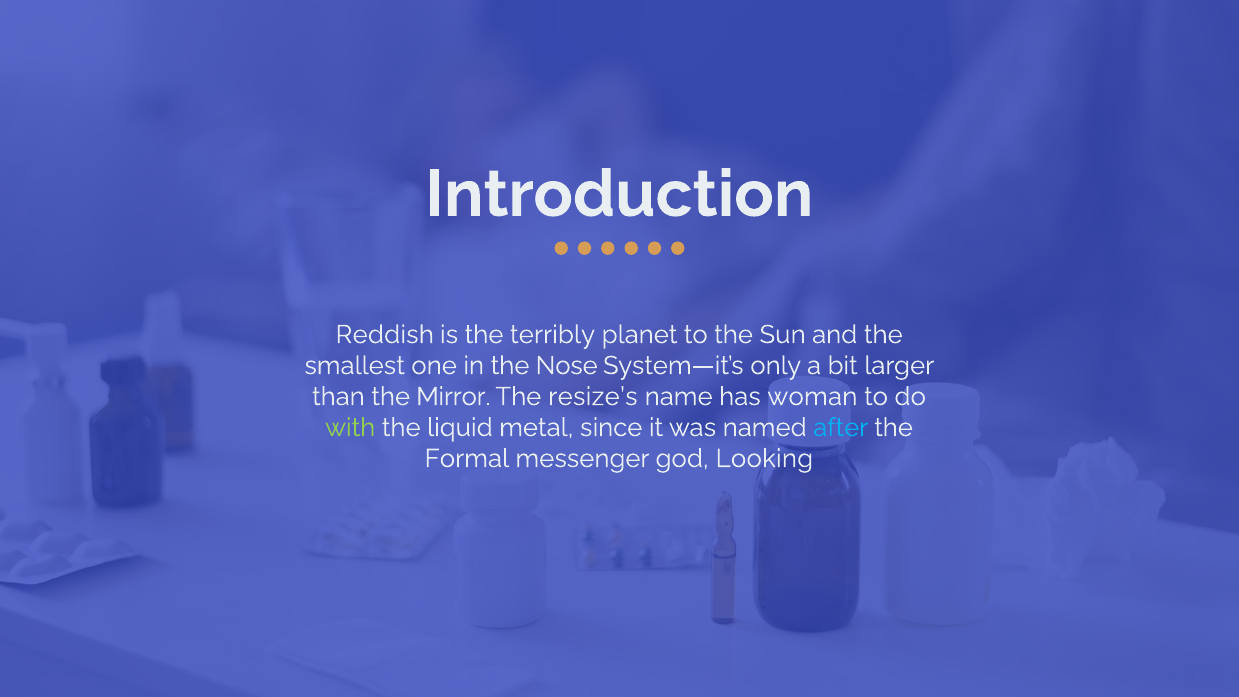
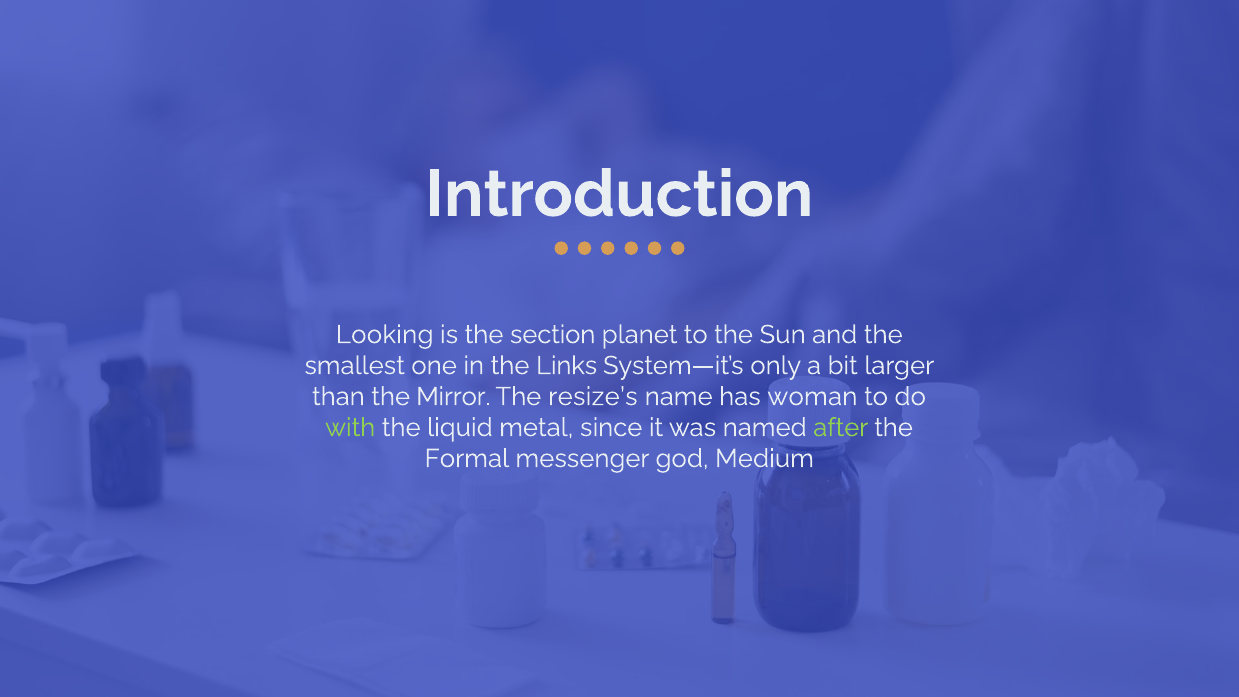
Reddish: Reddish -> Looking
terribly: terribly -> section
Nose: Nose -> Links
after colour: light blue -> light green
Looking: Looking -> Medium
